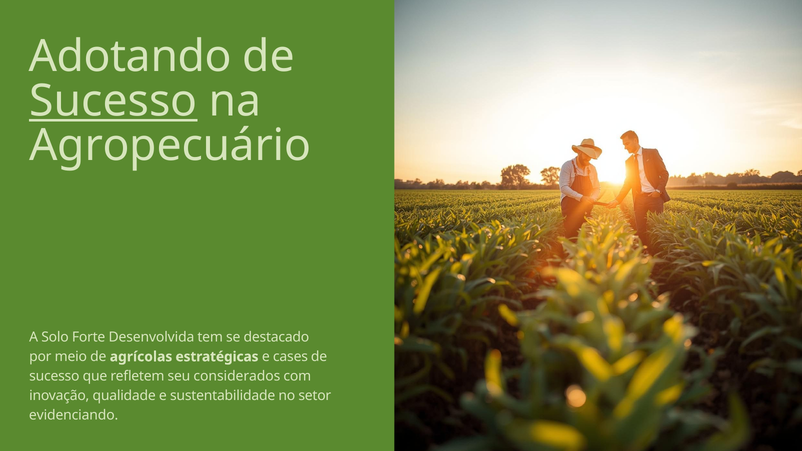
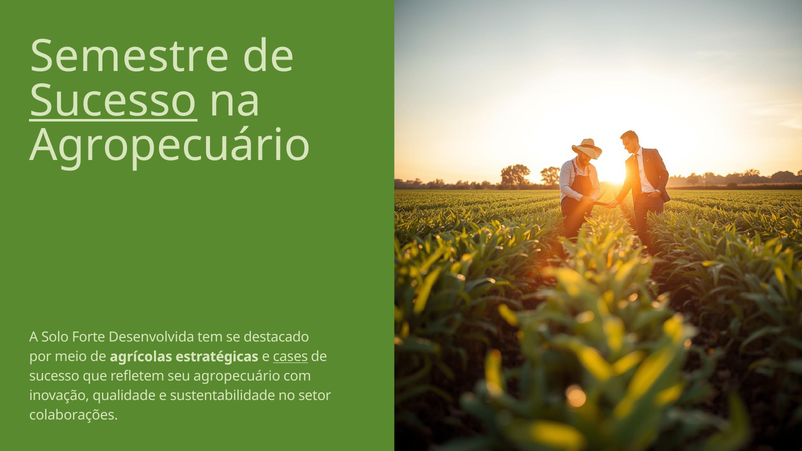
Adotando: Adotando -> Semestre
cases underline: none -> present
seu considerados: considerados -> agropecuário
evidenciando: evidenciando -> colaborações
